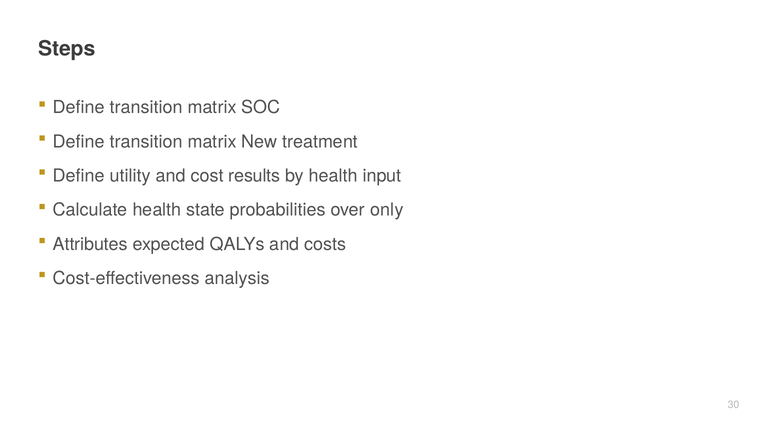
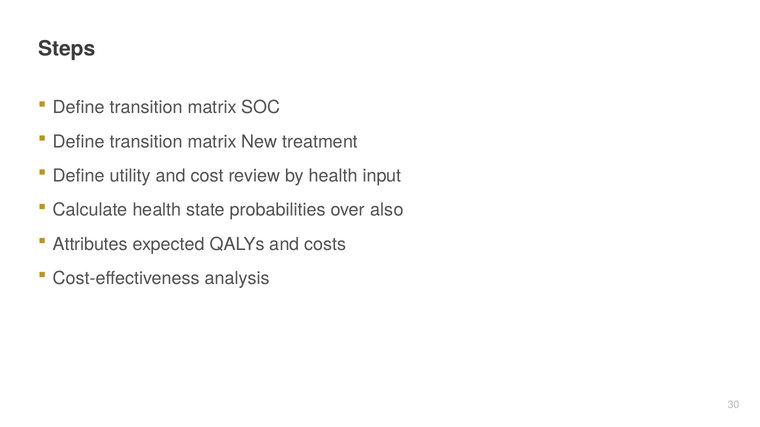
results: results -> review
only: only -> also
